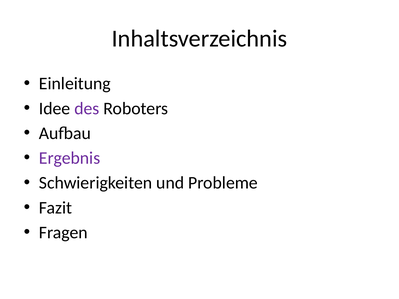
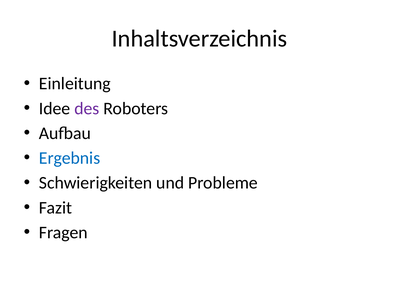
Ergebnis colour: purple -> blue
